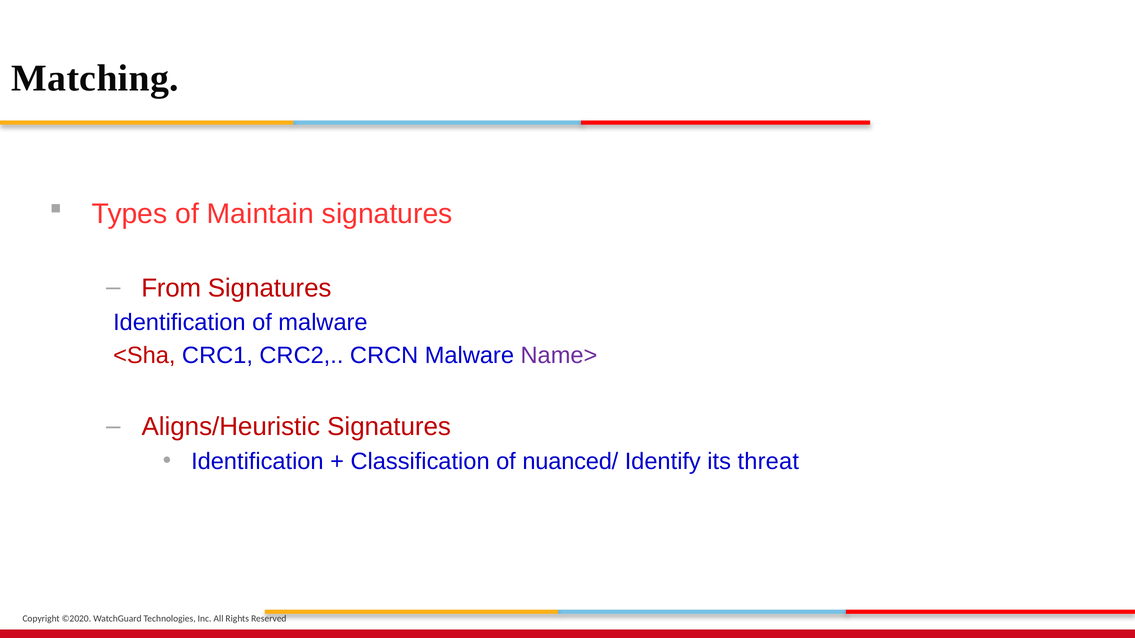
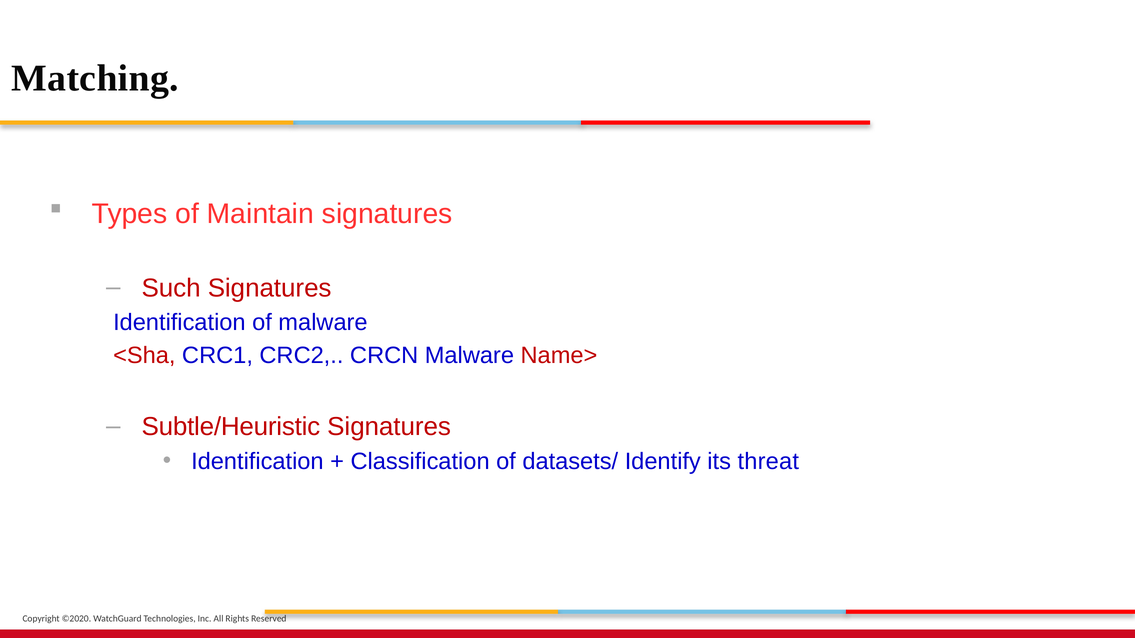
From: From -> Such
Name> colour: purple -> red
Aligns/Heuristic: Aligns/Heuristic -> Subtle/Heuristic
nuanced/: nuanced/ -> datasets/
